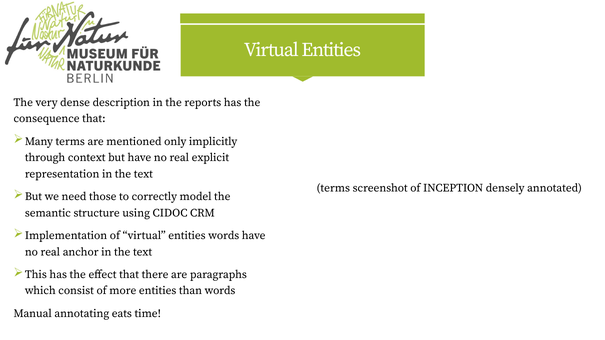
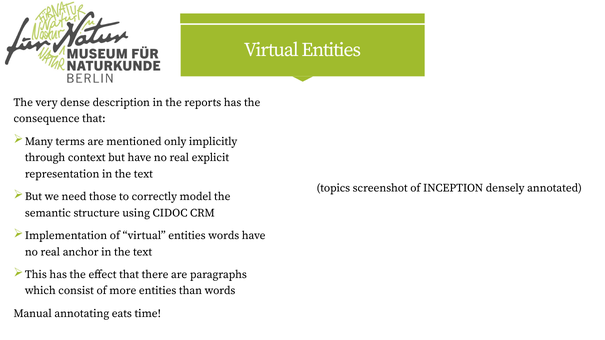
terms at (333, 188): terms -> topics
